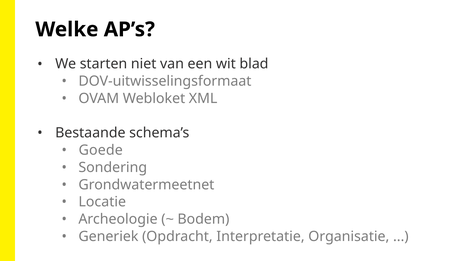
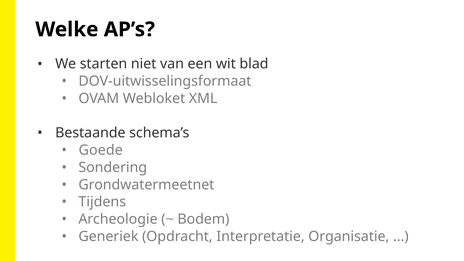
Locatie: Locatie -> Tijdens
